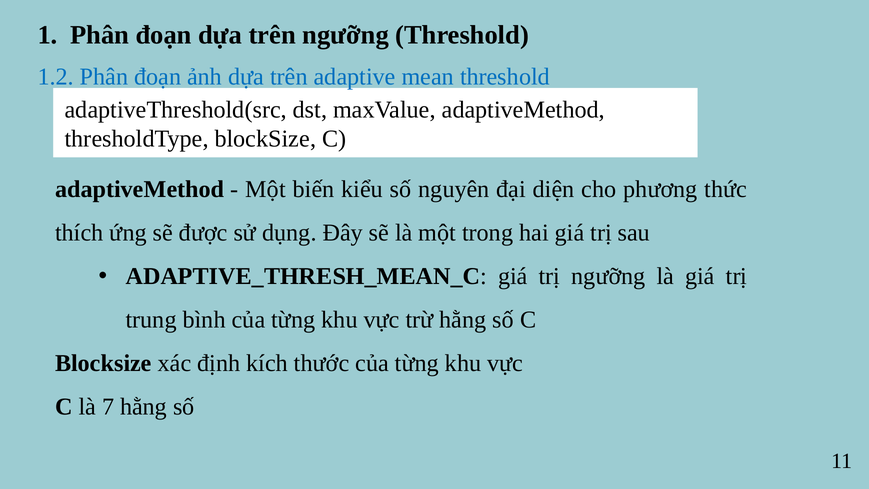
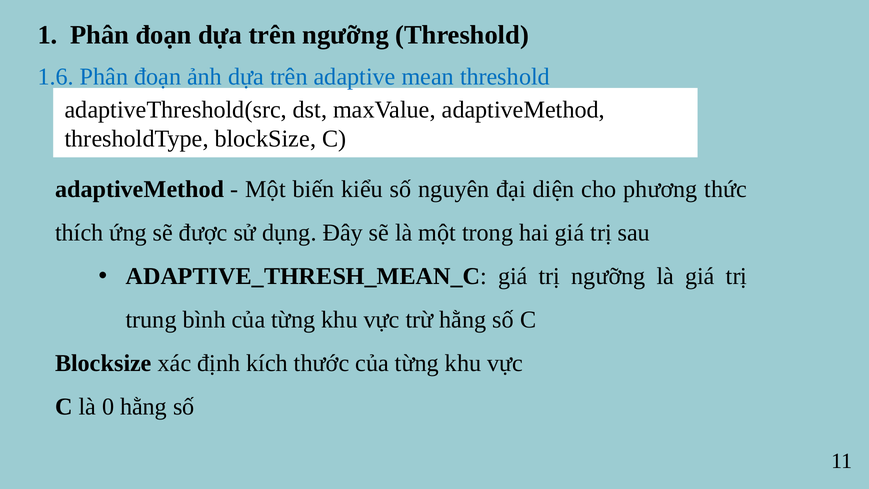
1.2: 1.2 -> 1.6
7: 7 -> 0
